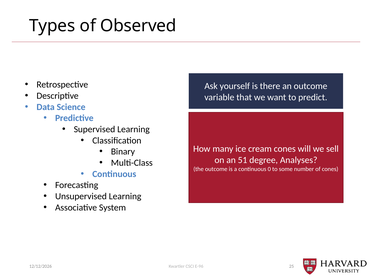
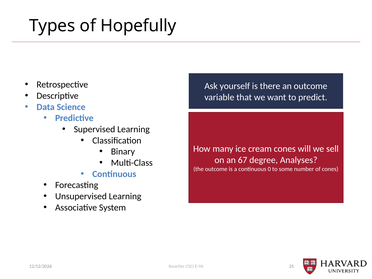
Observed: Observed -> Hopefully
51: 51 -> 67
